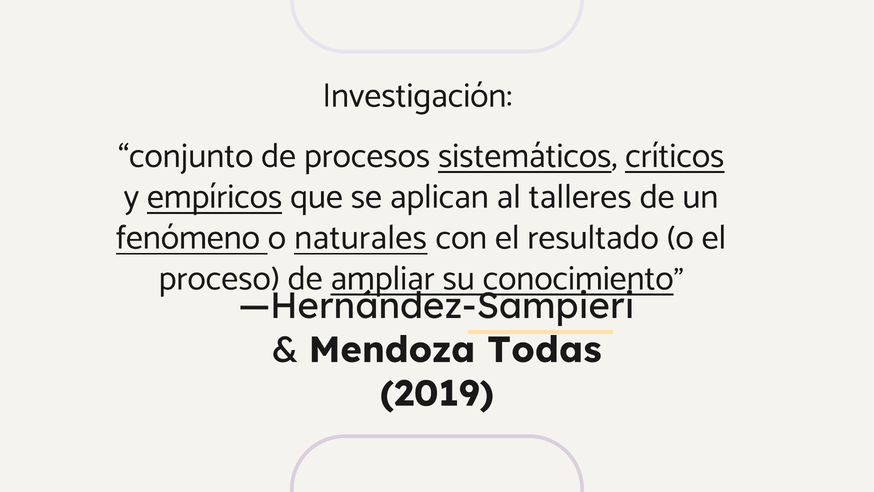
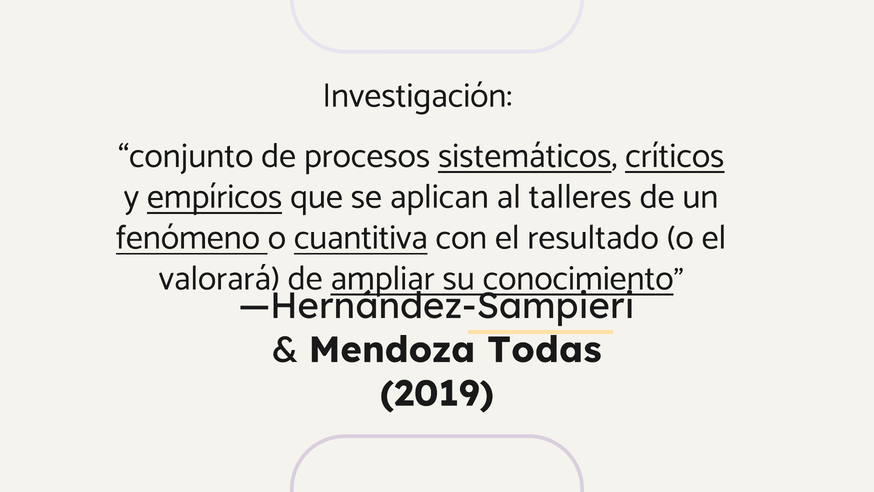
naturales: naturales -> cuantitiva
proceso: proceso -> valorará
